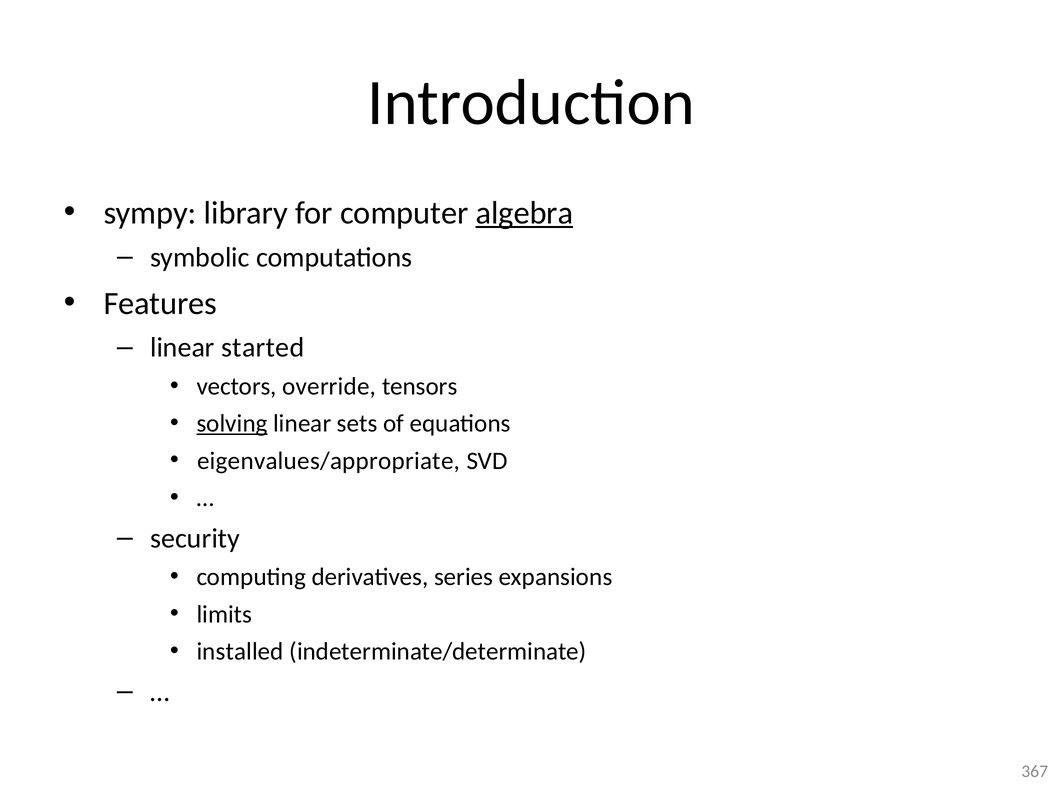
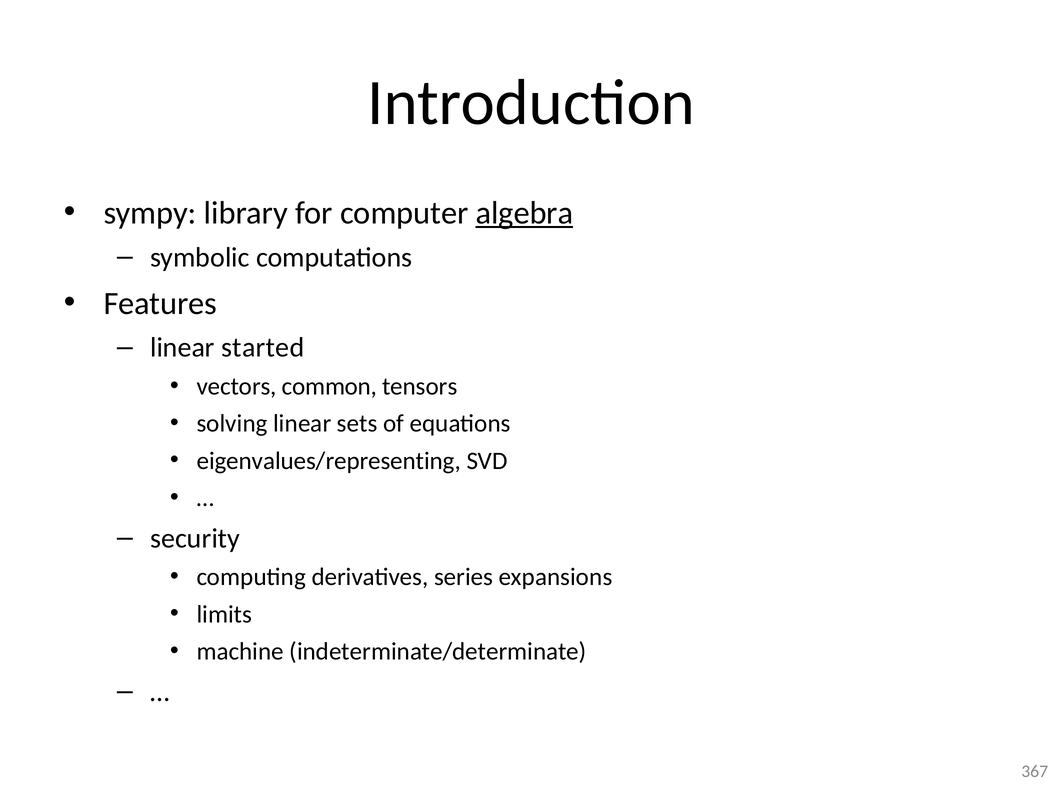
override: override -> common
solving underline: present -> none
eigenvalues/appropriate: eigenvalues/appropriate -> eigenvalues/representing
installed: installed -> machine
